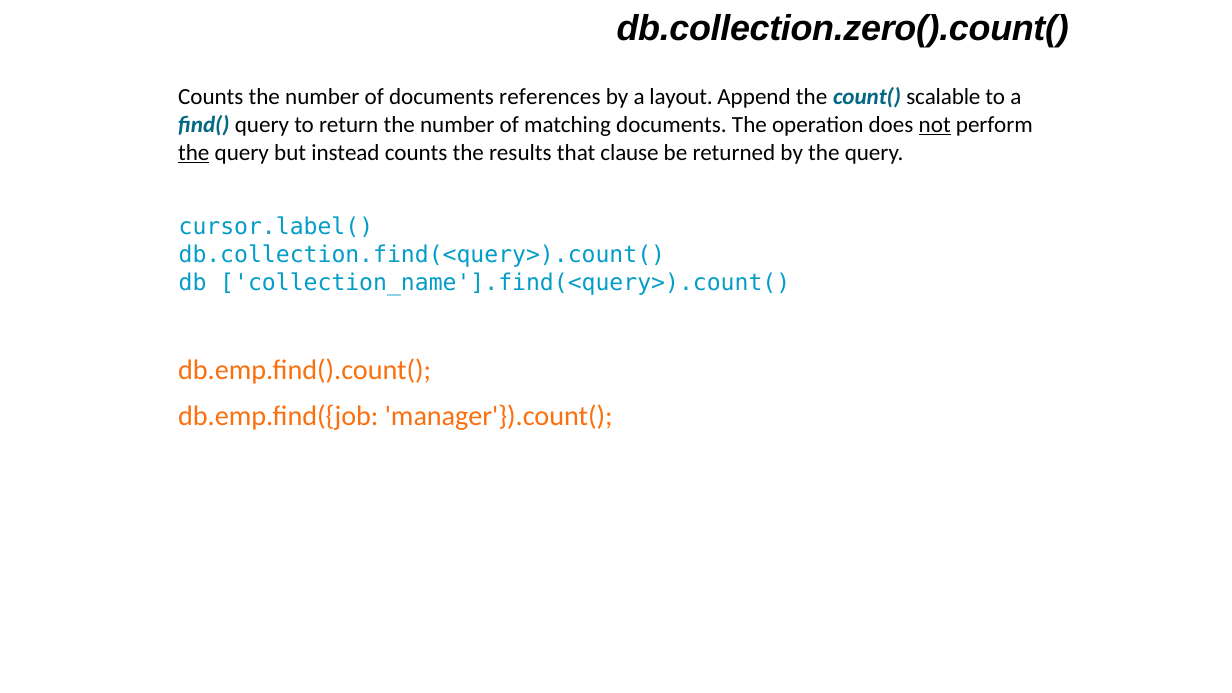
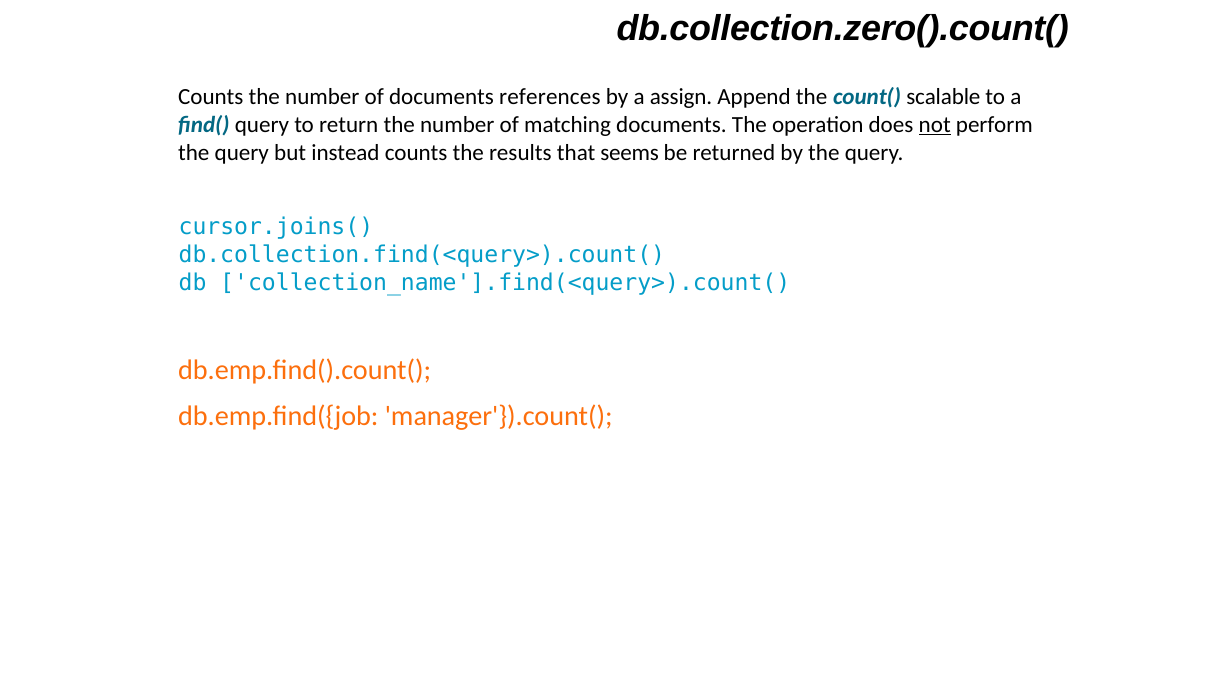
layout: layout -> assign
the at (194, 152) underline: present -> none
clause: clause -> seems
cursor.label(: cursor.label( -> cursor.joins(
